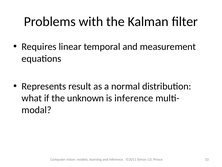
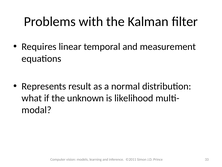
is inference: inference -> likelihood
